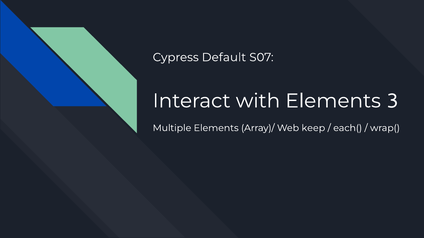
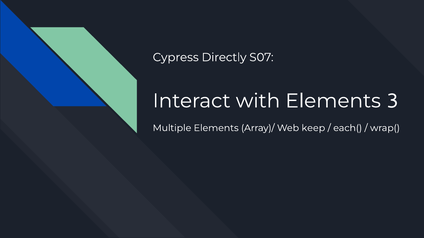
Default: Default -> Directly
